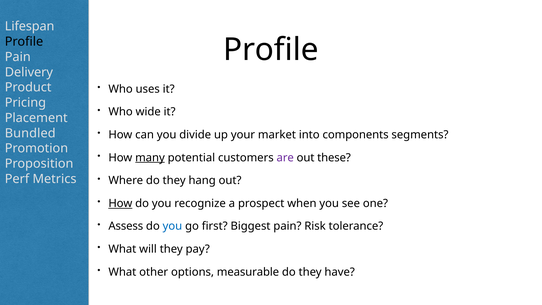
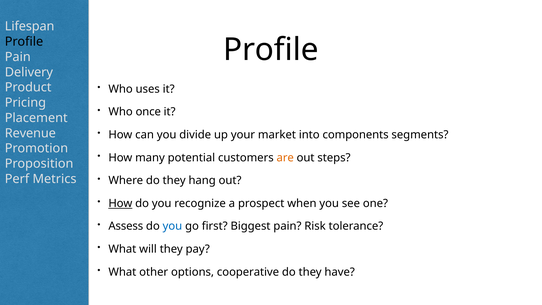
wide: wide -> once
Bundled: Bundled -> Revenue
many underline: present -> none
are colour: purple -> orange
these: these -> steps
measurable: measurable -> cooperative
